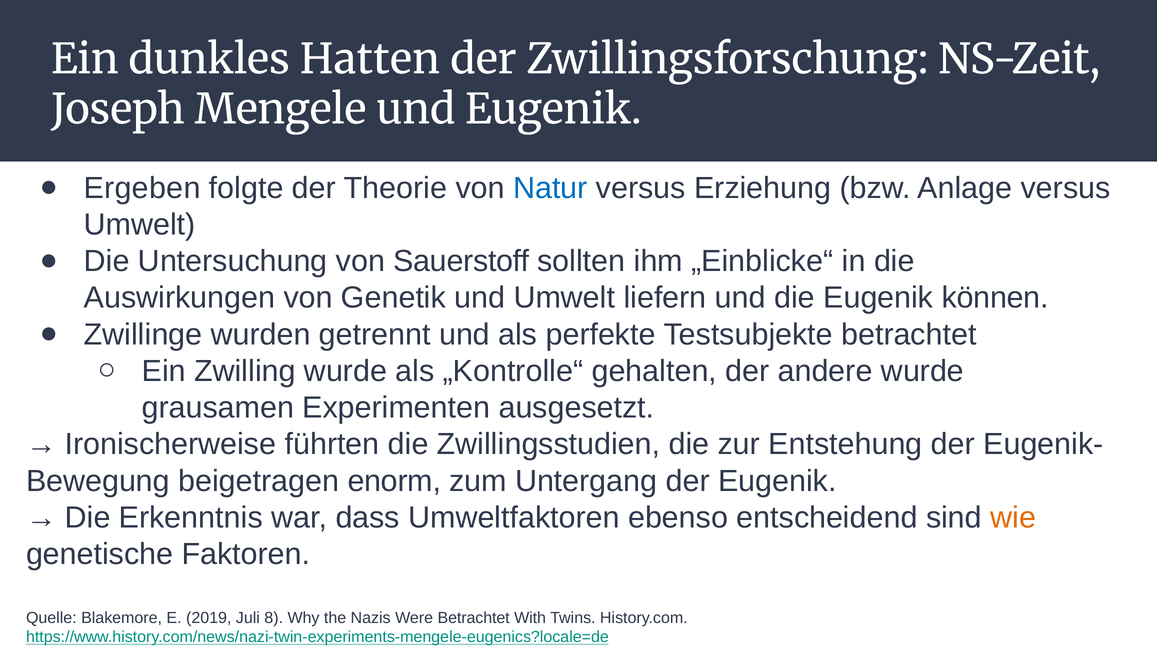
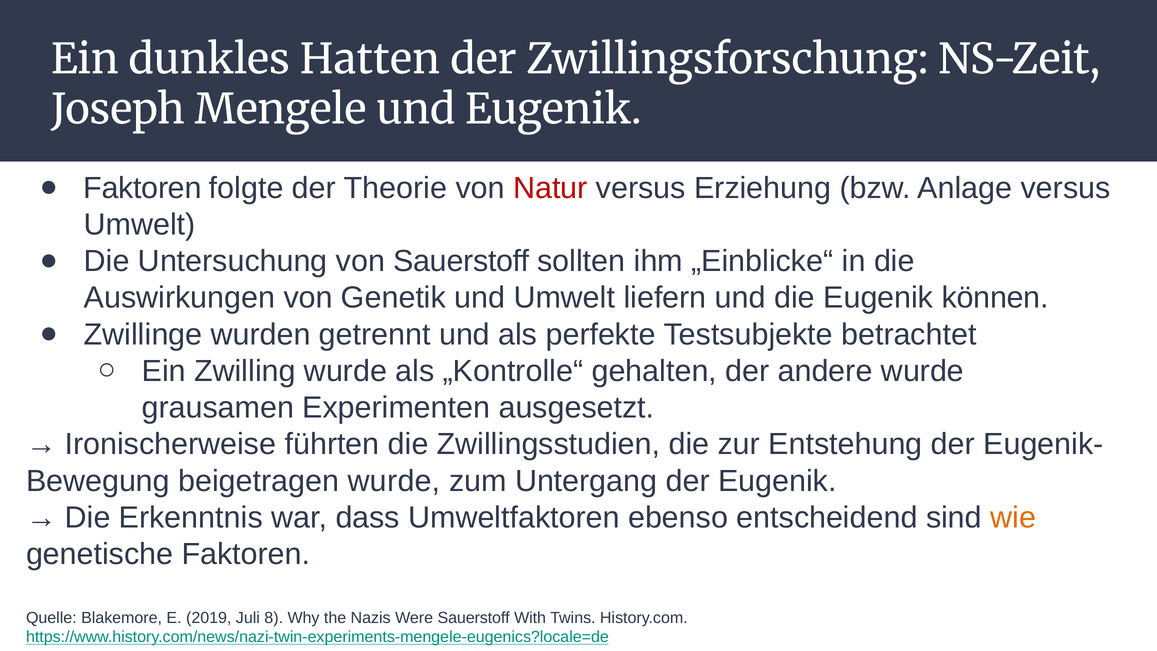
Ergeben at (142, 188): Ergeben -> Faktoren
Natur colour: blue -> red
beigetragen enorm: enorm -> wurde
Were Betrachtet: Betrachtet -> Sauerstoff
